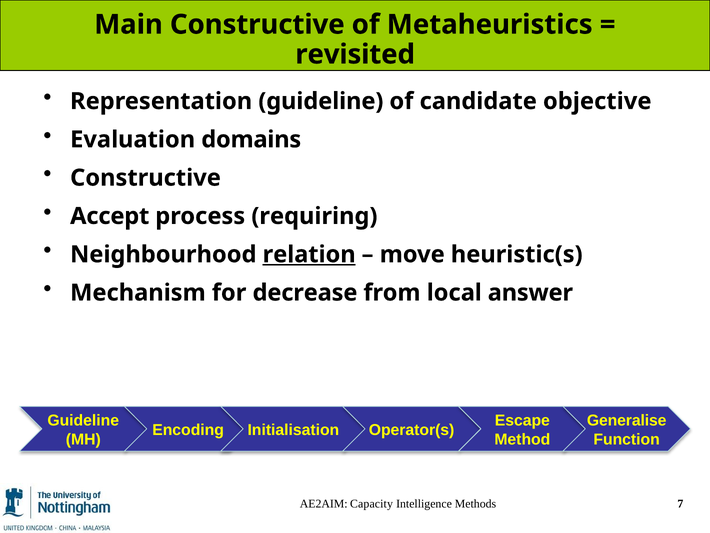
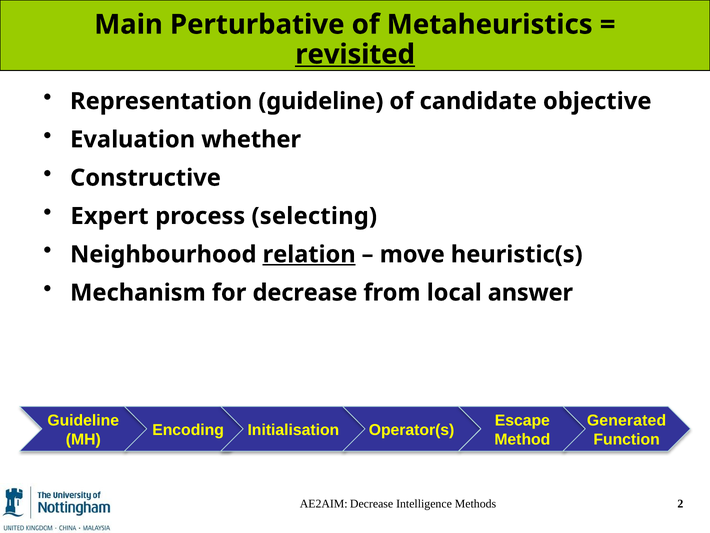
Main Constructive: Constructive -> Perturbative
revisited underline: none -> present
domains: domains -> whether
Accept: Accept -> Expert
requiring: requiring -> selecting
Generalise: Generalise -> Generated
AE2AIM Capacity: Capacity -> Decrease
7: 7 -> 2
